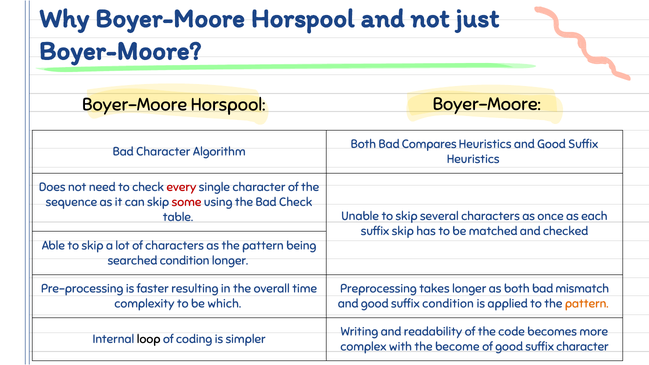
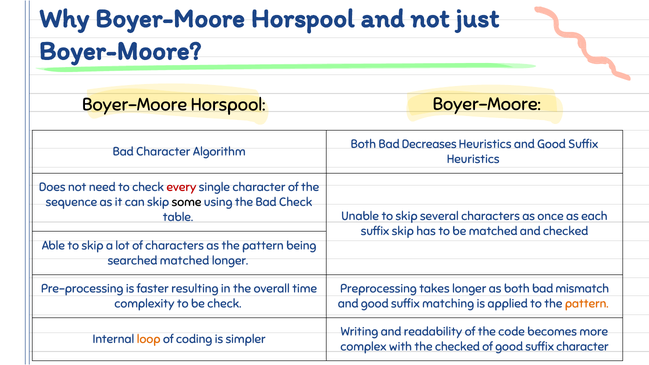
Compares: Compares -> Decreases
some colour: red -> black
searched condition: condition -> matched
be which: which -> check
suffix condition: condition -> matching
loop colour: black -> orange
the become: become -> checked
